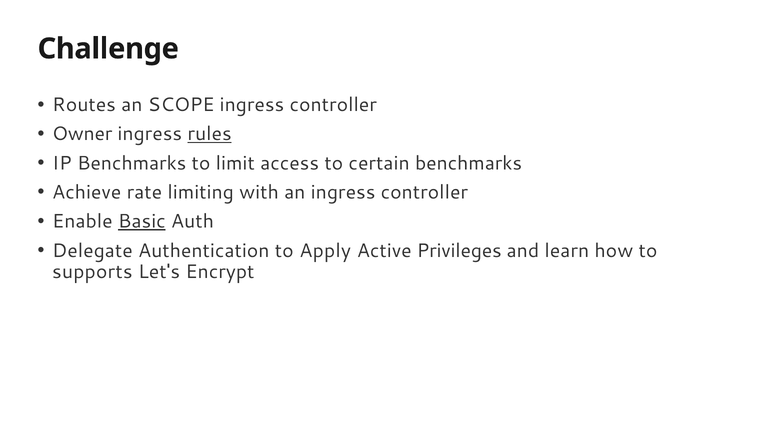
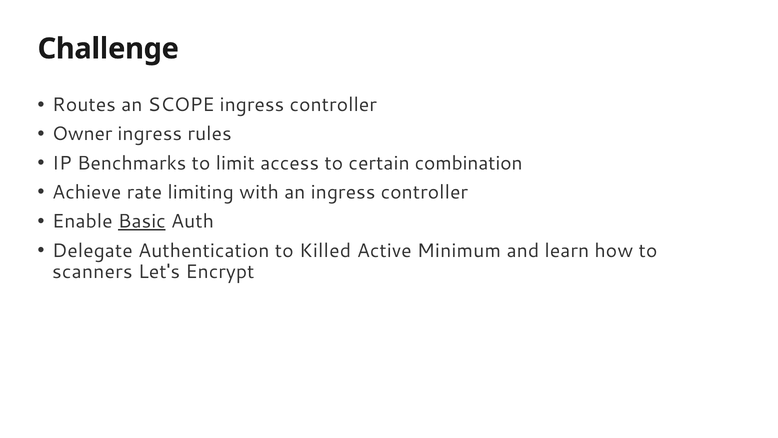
rules underline: present -> none
certain benchmarks: benchmarks -> combination
Apply: Apply -> Killed
Privileges: Privileges -> Minimum
supports: supports -> scanners
